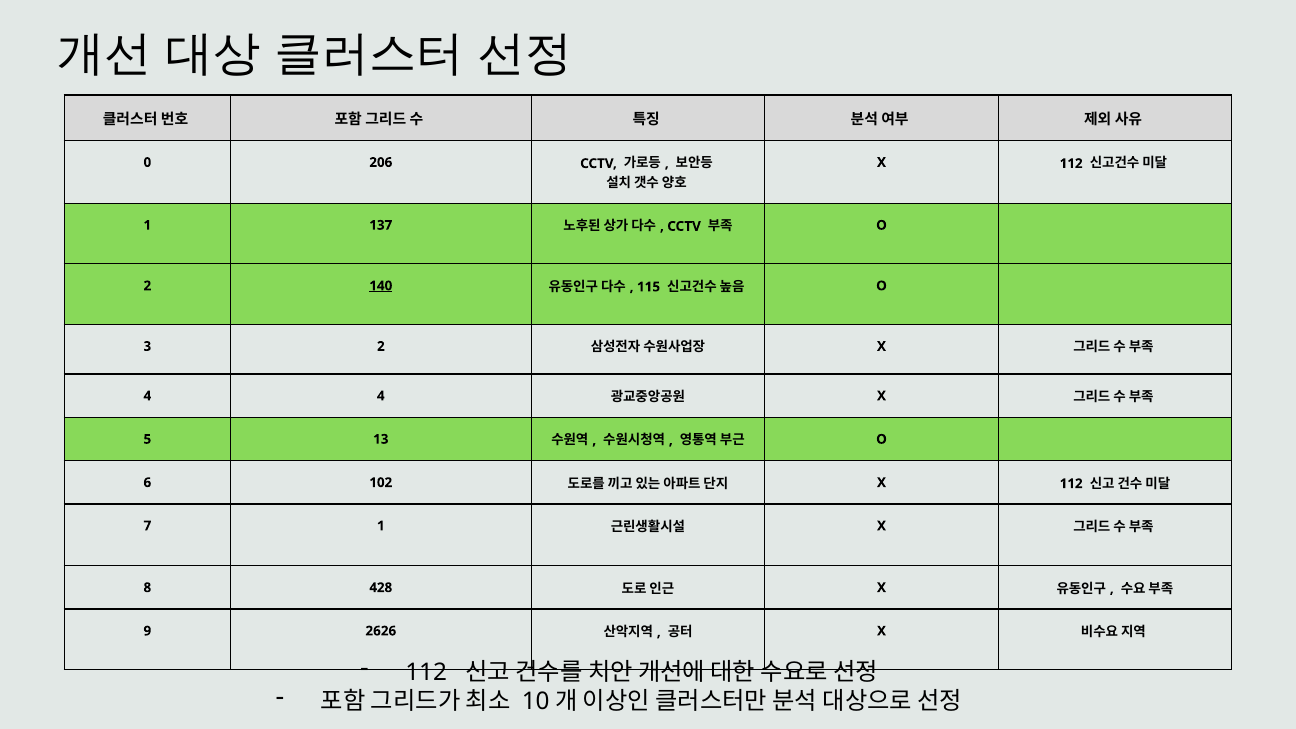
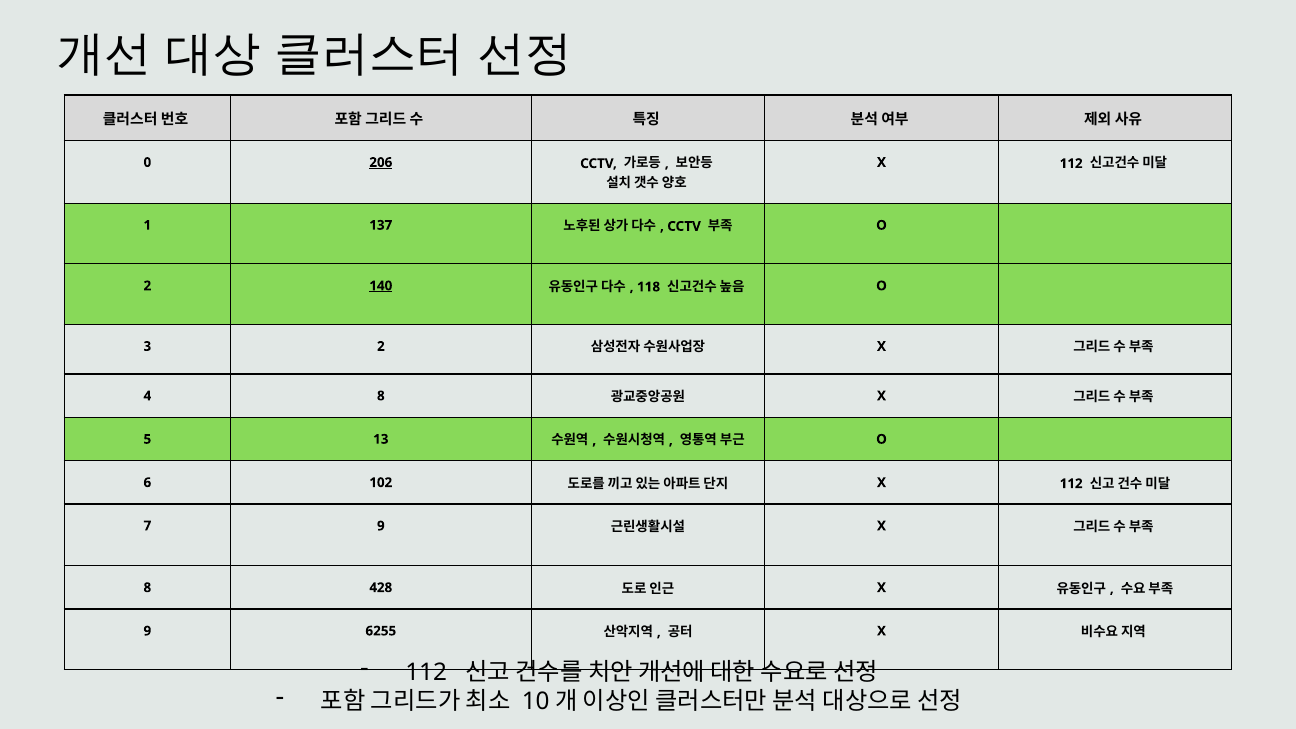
206 underline: none -> present
115: 115 -> 118
4 4: 4 -> 8
7 1: 1 -> 9
2626: 2626 -> 6255
